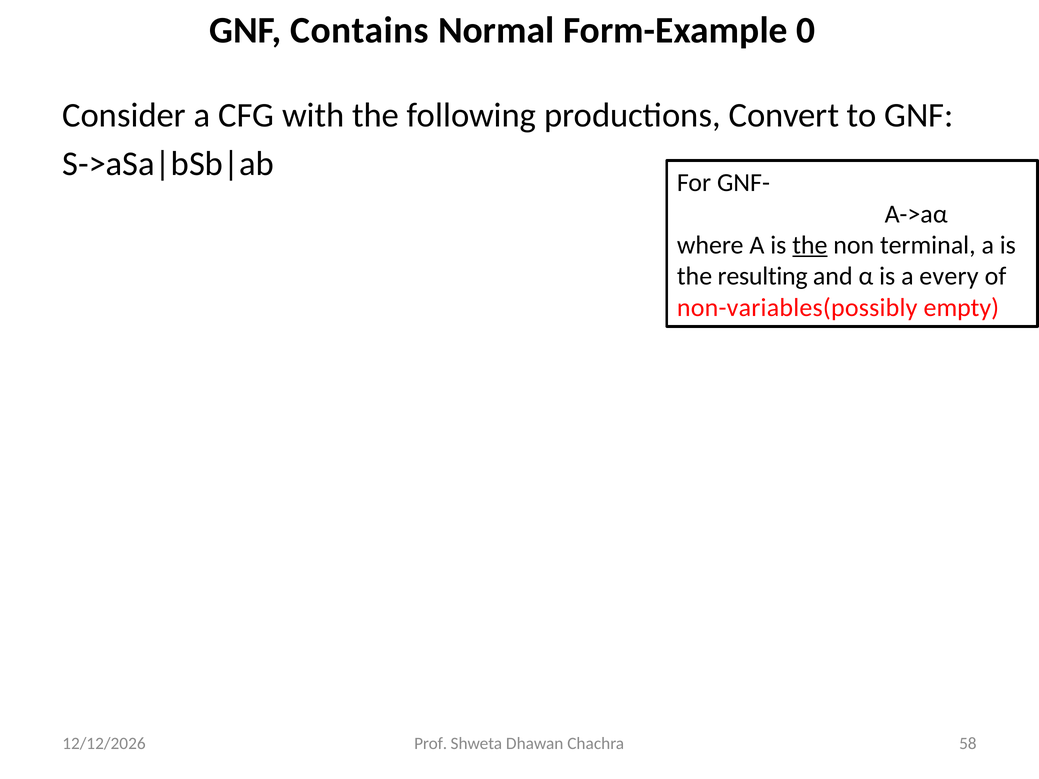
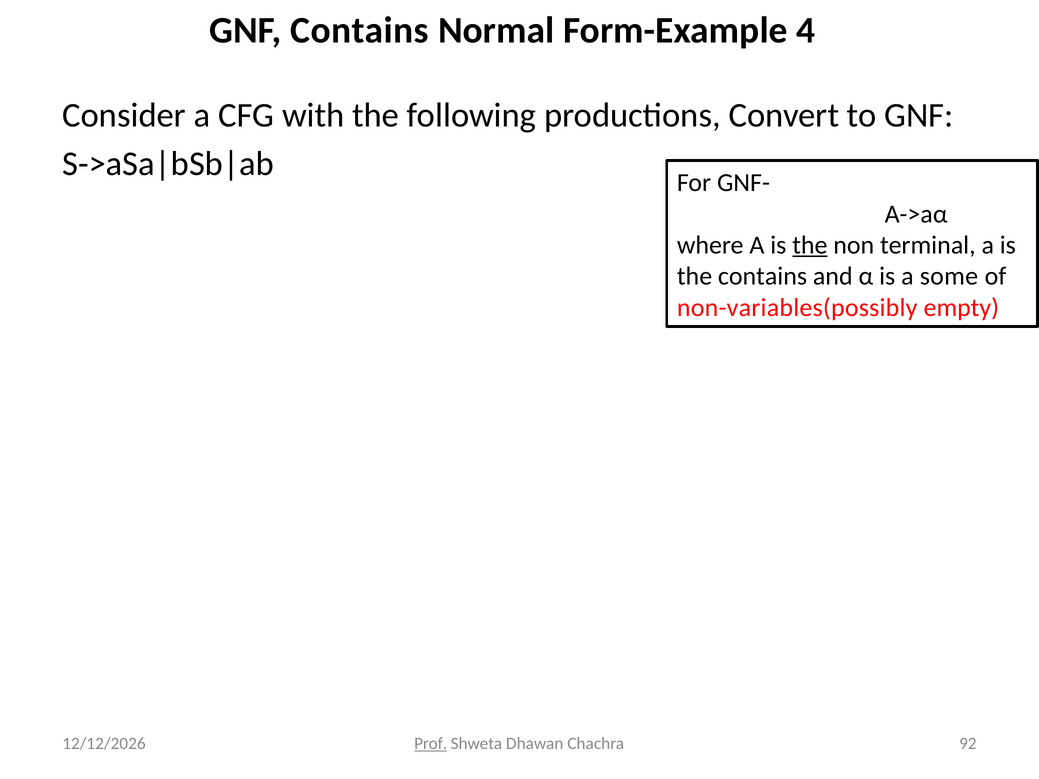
0: 0 -> 4
the resulting: resulting -> contains
every: every -> some
Prof underline: none -> present
58: 58 -> 92
